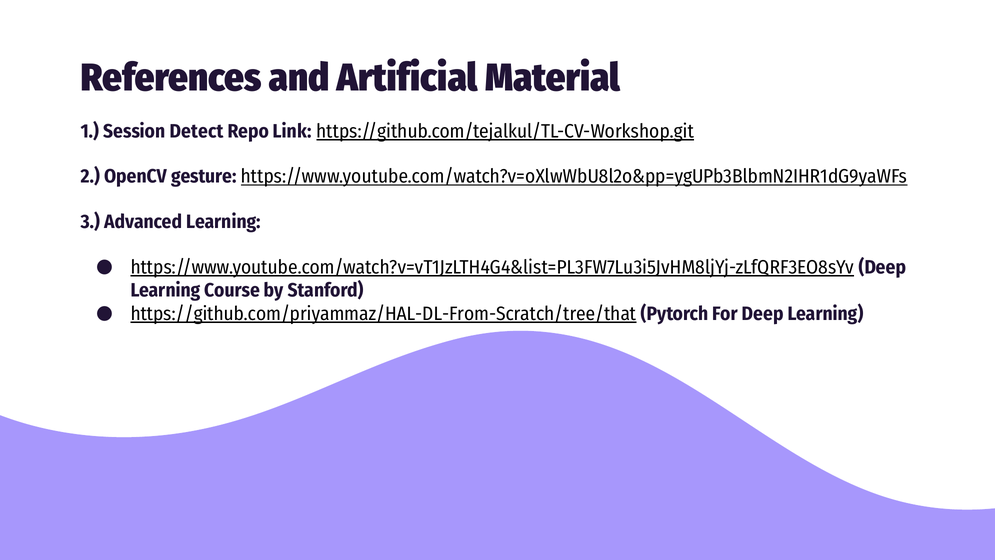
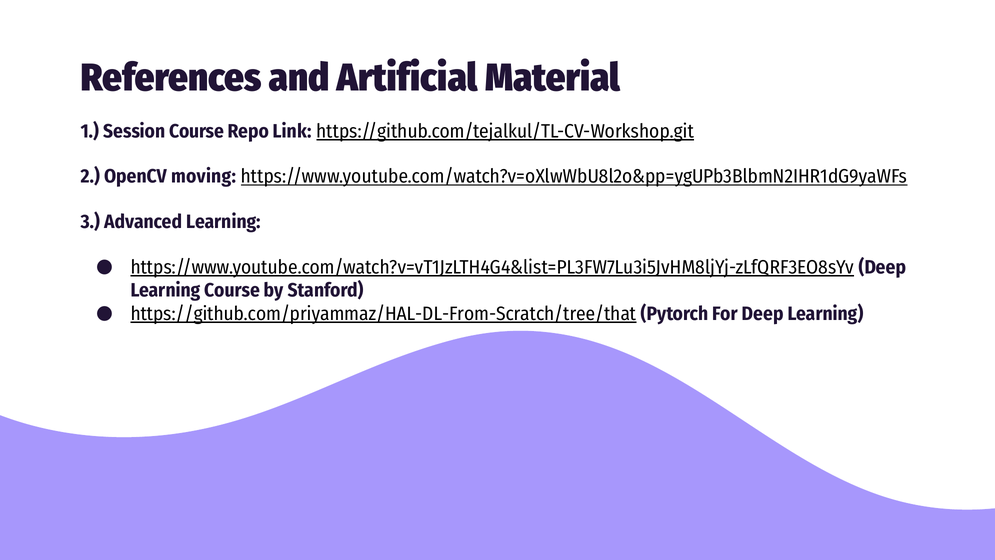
Session Detect: Detect -> Course
gesture: gesture -> moving
